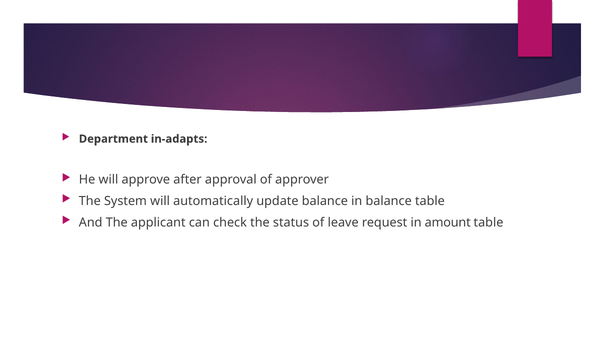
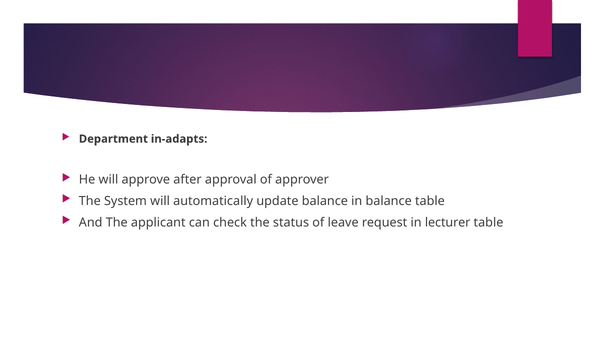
amount: amount -> lecturer
